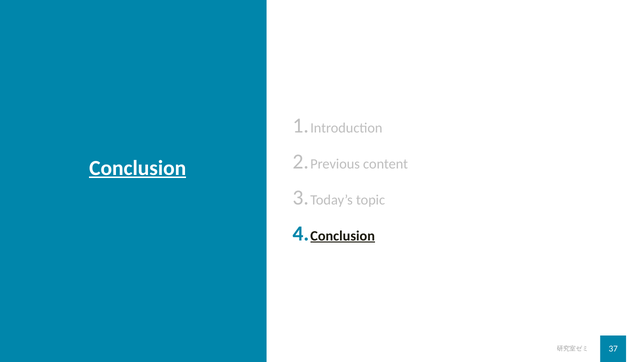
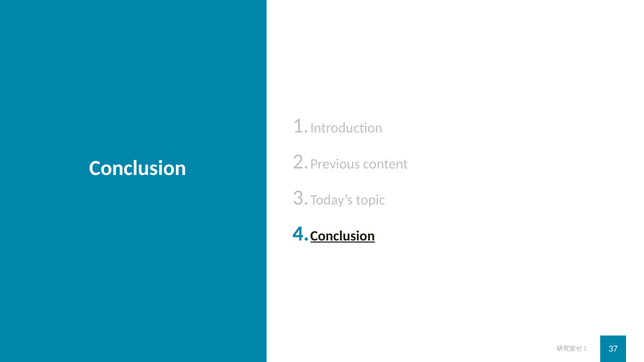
Conclusion at (138, 168) underline: present -> none
